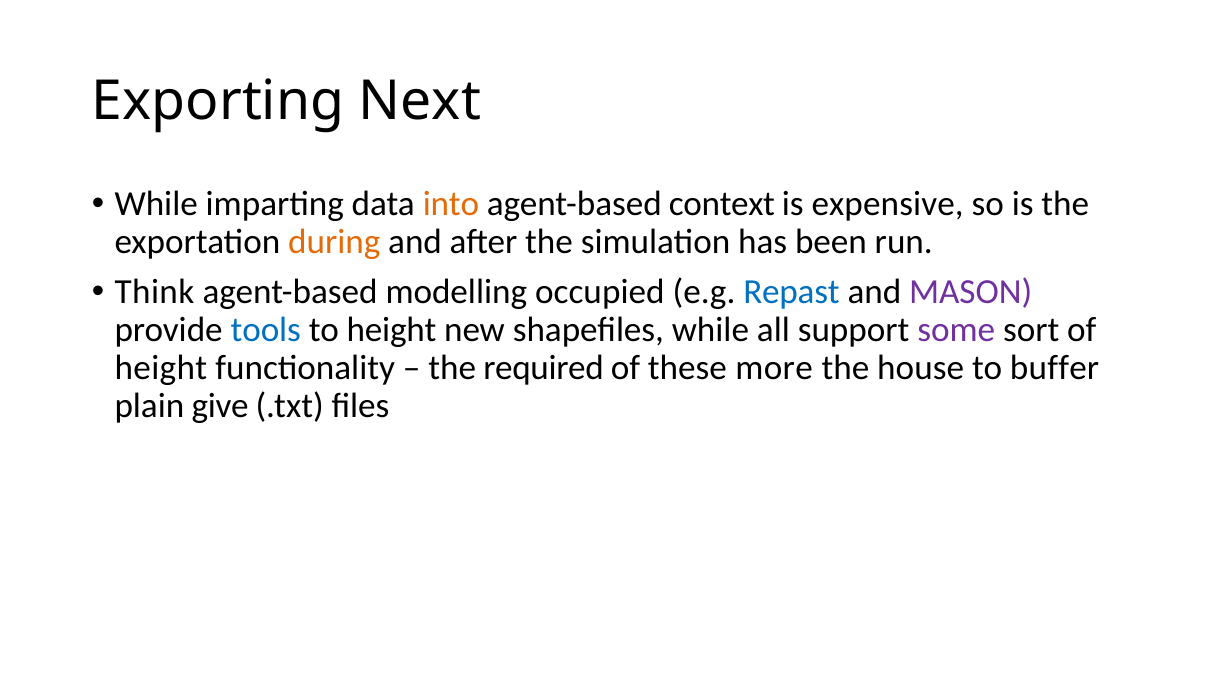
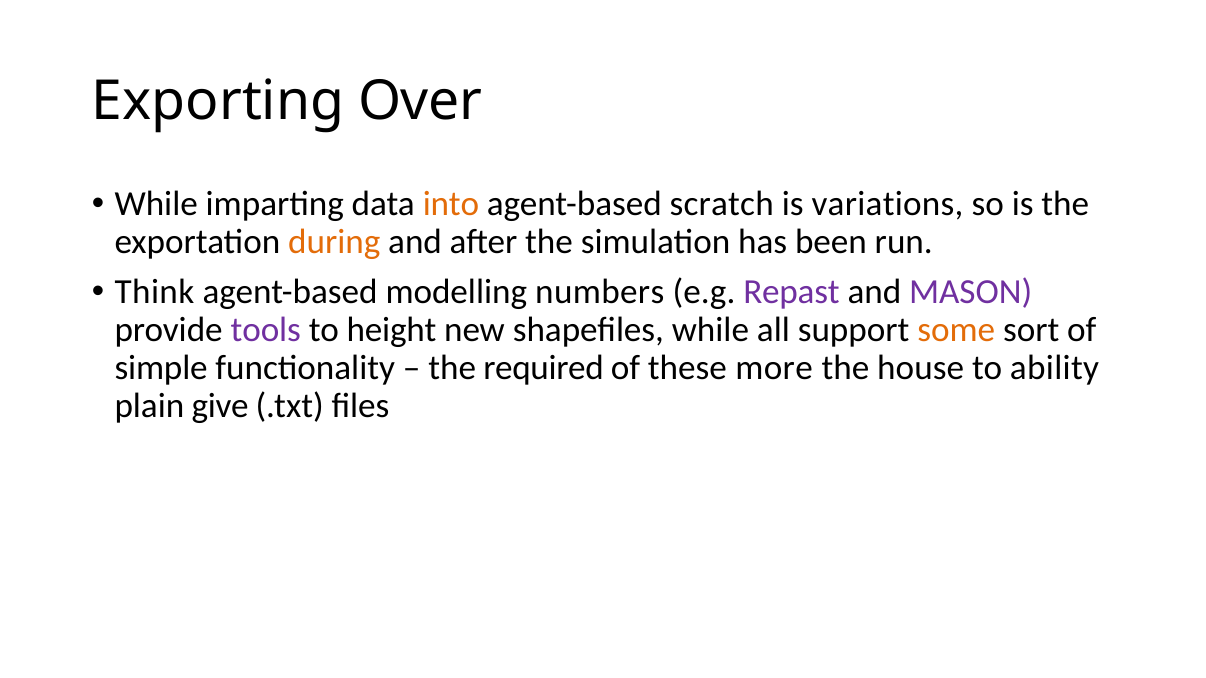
Next: Next -> Over
context: context -> scratch
expensive: expensive -> variations
occupied: occupied -> numbers
Repast colour: blue -> purple
tools colour: blue -> purple
some colour: purple -> orange
height at (161, 368): height -> simple
buffer: buffer -> ability
